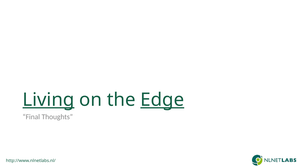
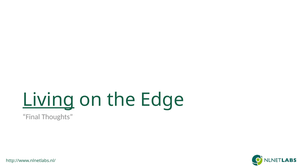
Edge underline: present -> none
